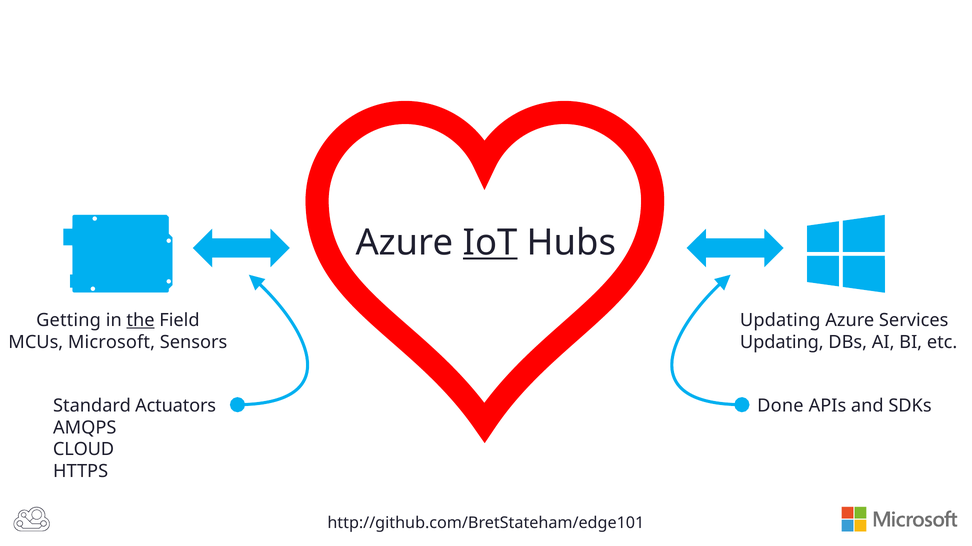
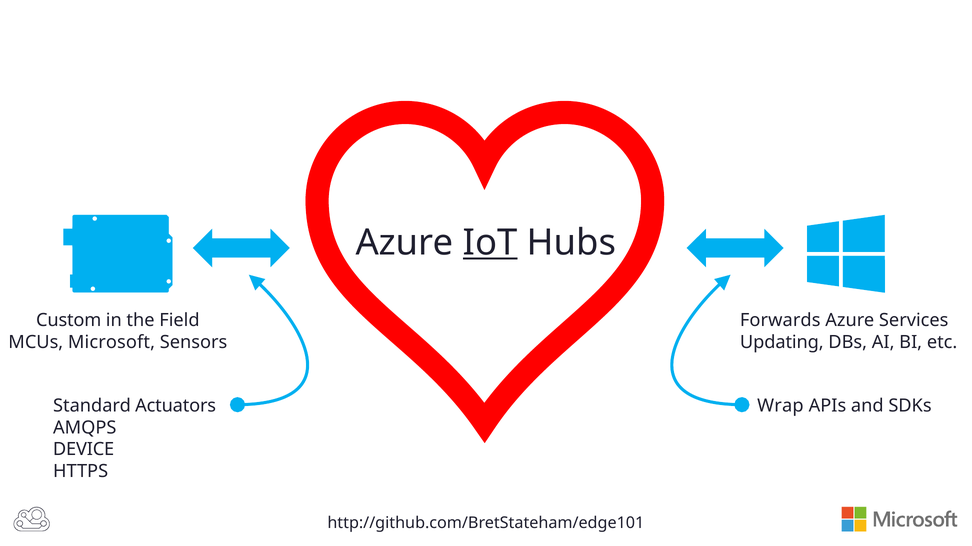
Getting: Getting -> Custom
the underline: present -> none
Updating at (780, 321): Updating -> Forwards
Done: Done -> Wrap
CLOUD: CLOUD -> DEVICE
